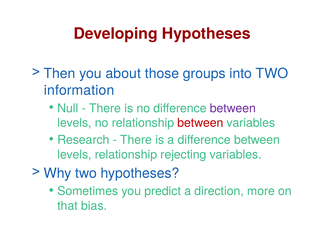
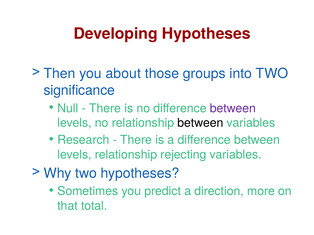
information: information -> significance
between at (200, 123) colour: red -> black
bias: bias -> total
